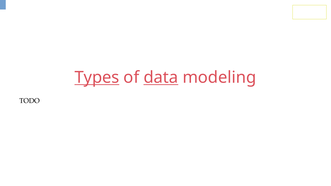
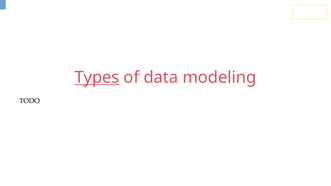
data underline: present -> none
